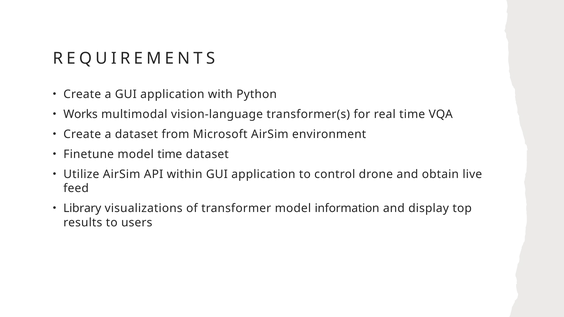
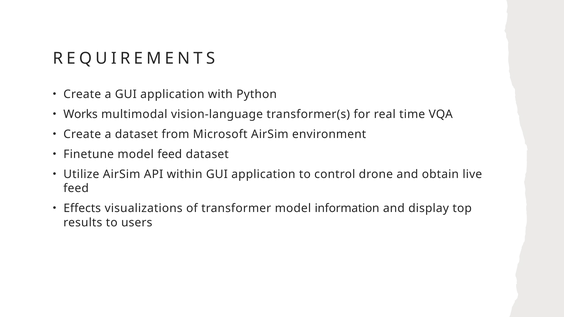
model time: time -> feed
Library: Library -> Effects
